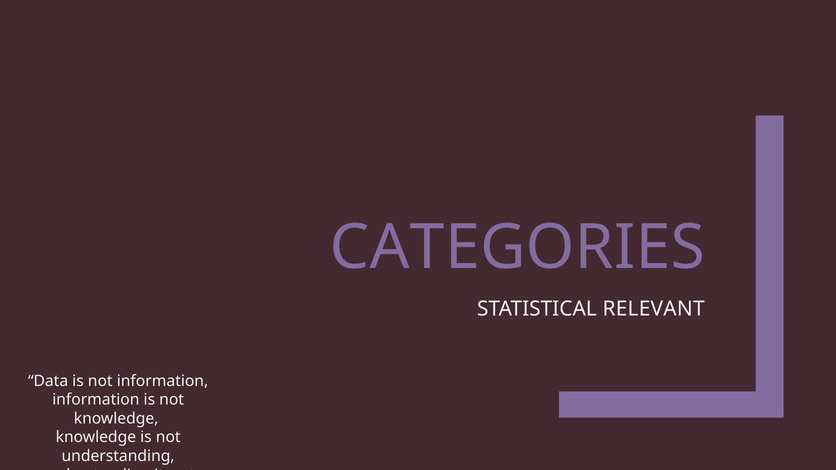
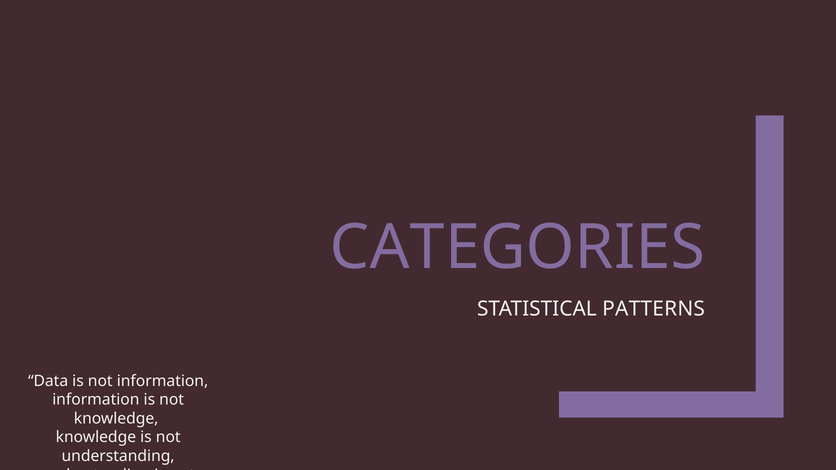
RELEVANT: RELEVANT -> PATTERNS
